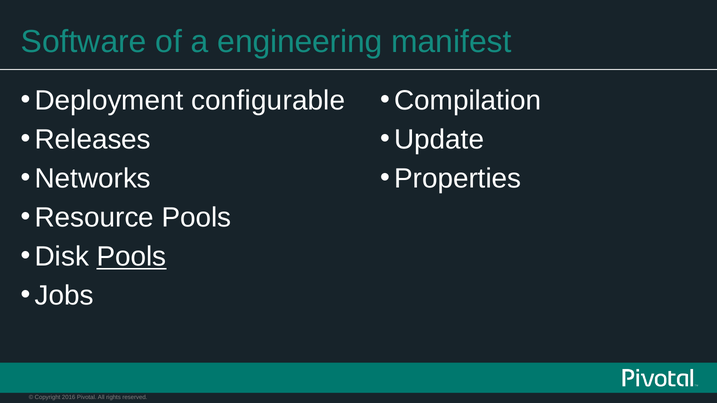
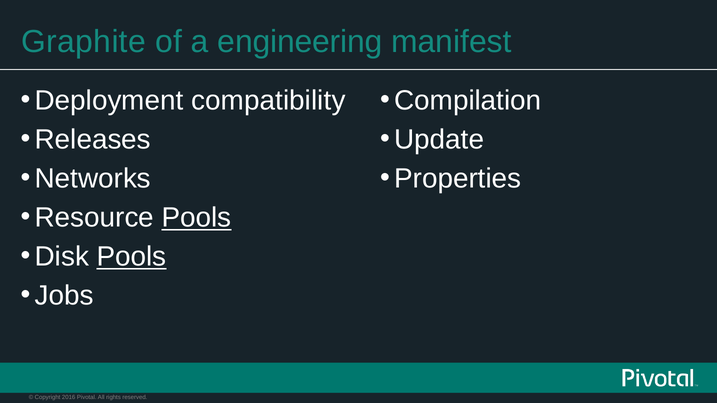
Software: Software -> Graphite
configurable: configurable -> compatibility
Pools at (196, 218) underline: none -> present
